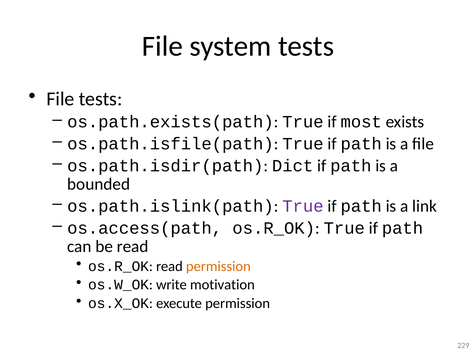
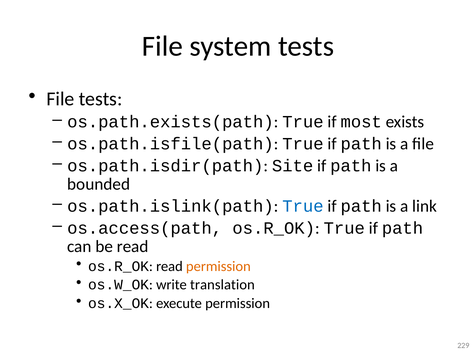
Dict: Dict -> Site
True at (303, 206) colour: purple -> blue
motivation: motivation -> translation
